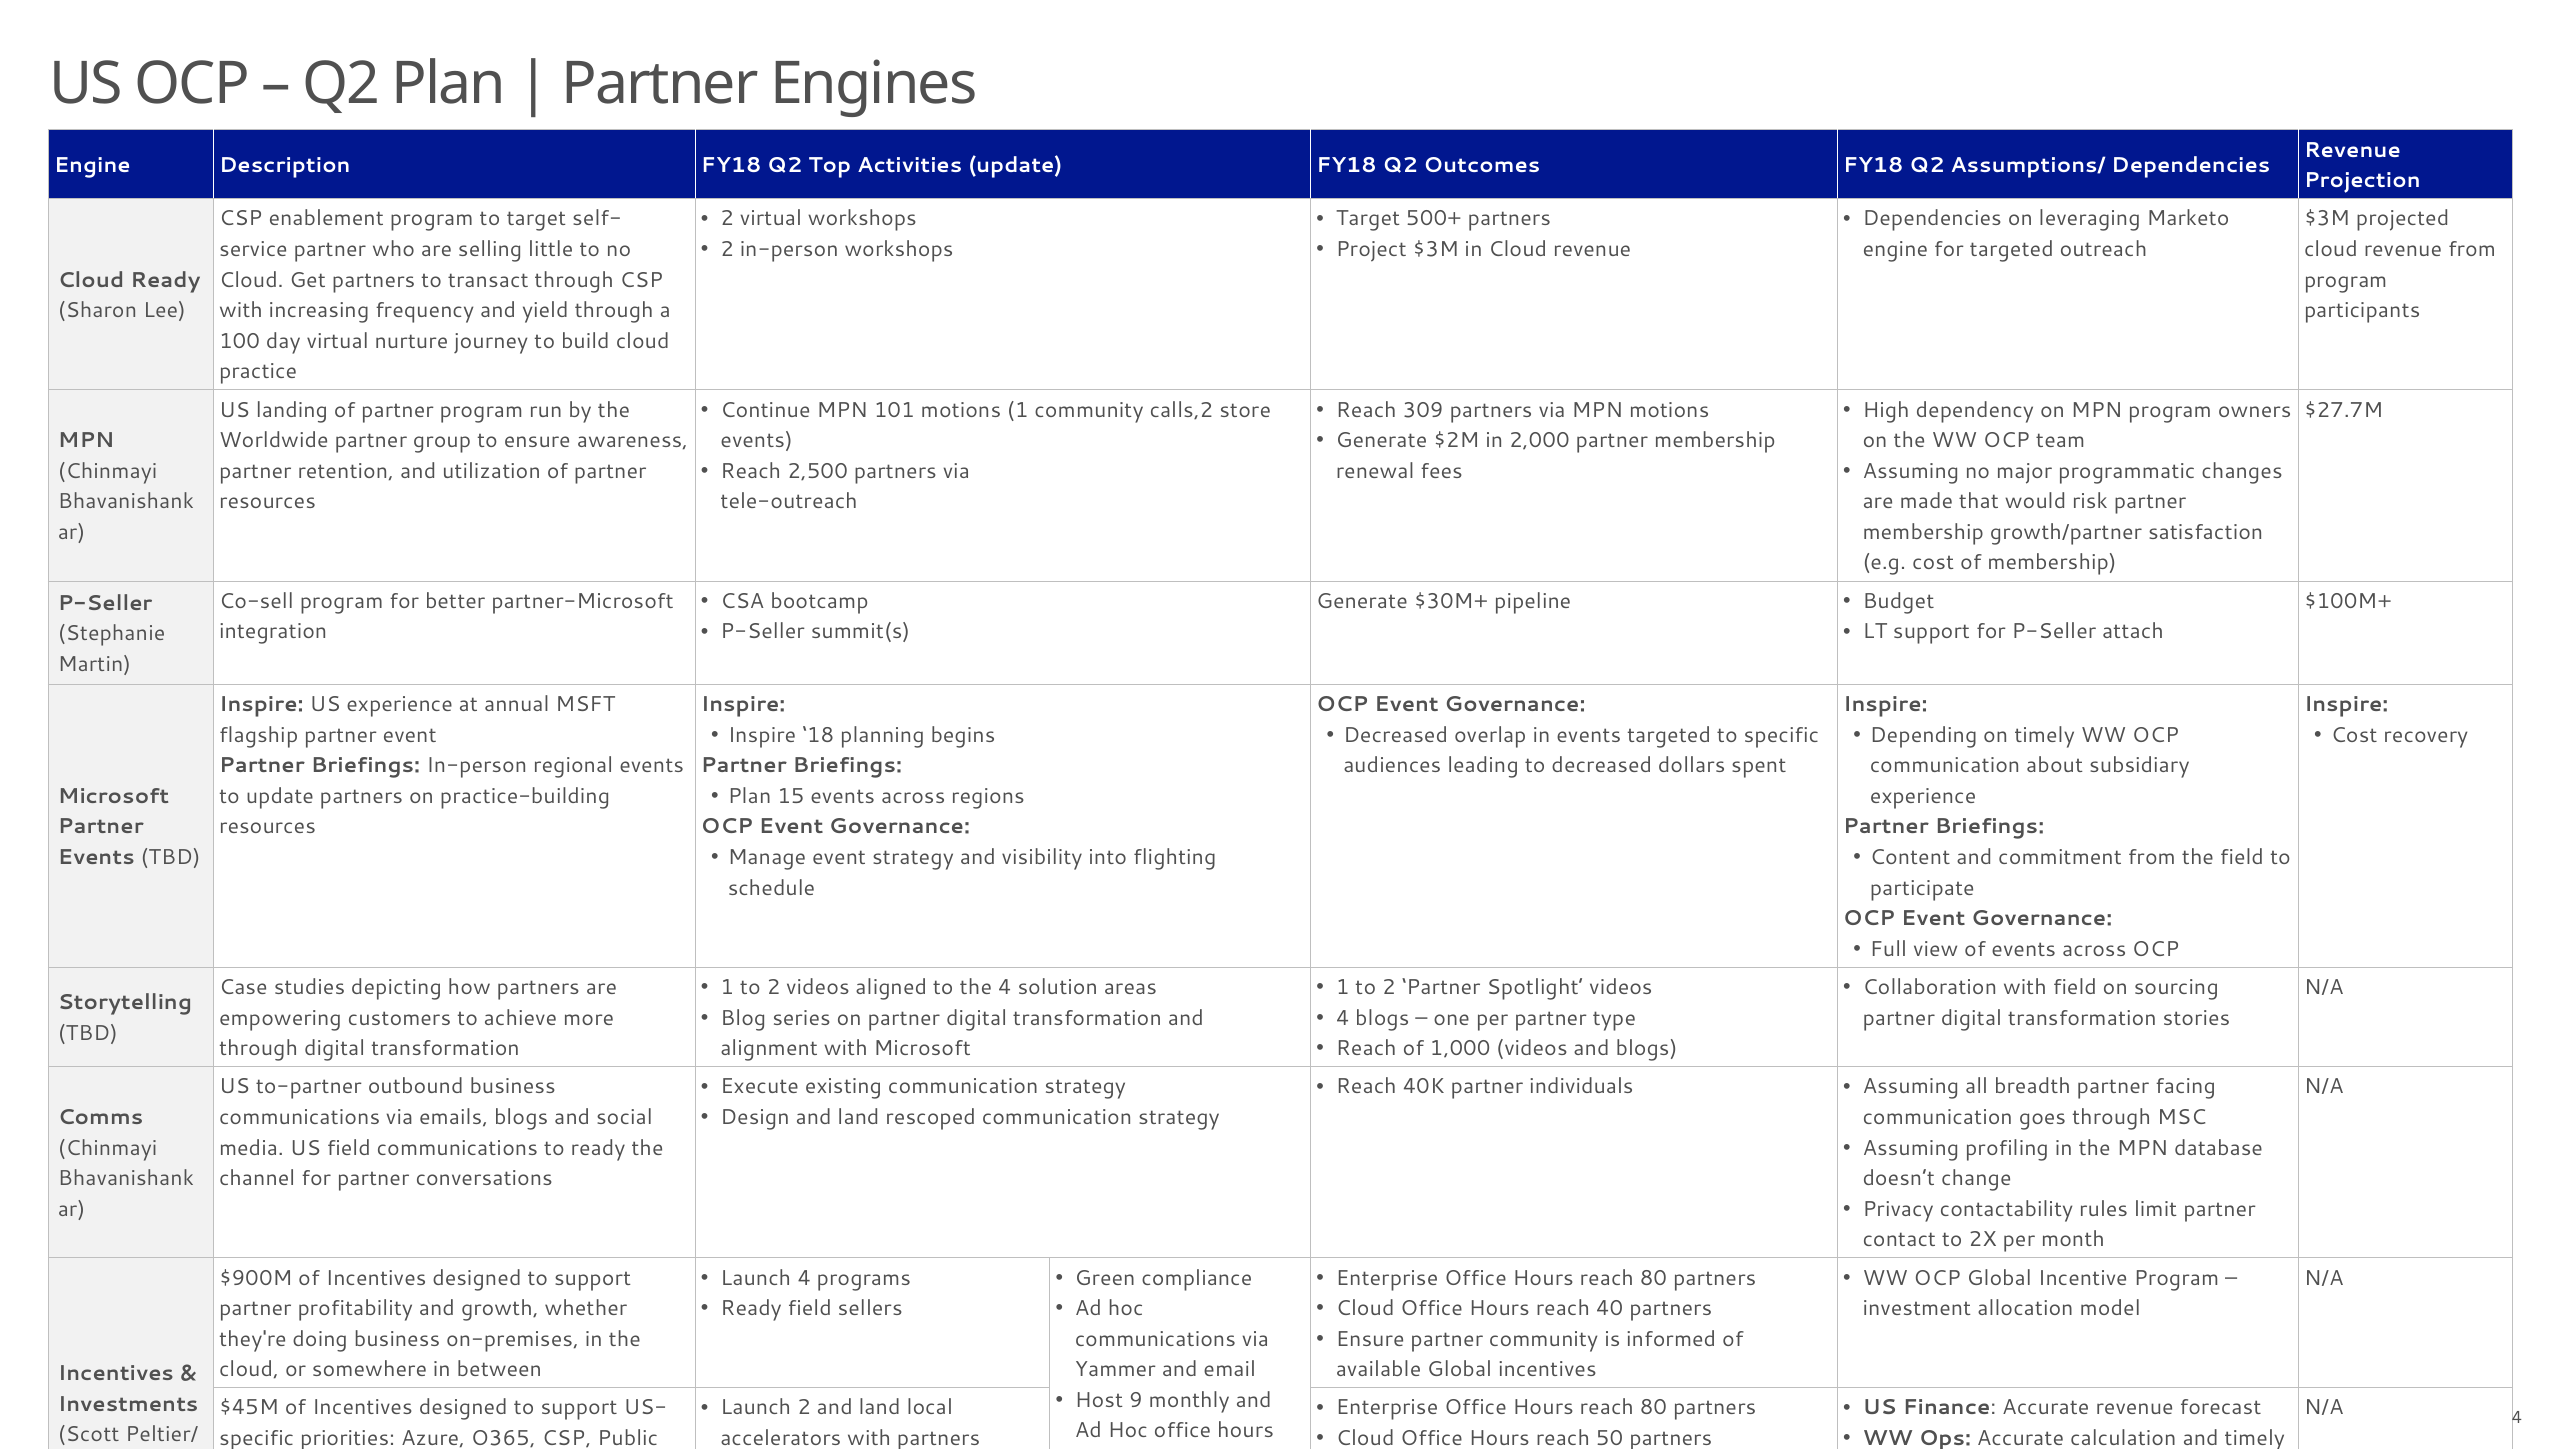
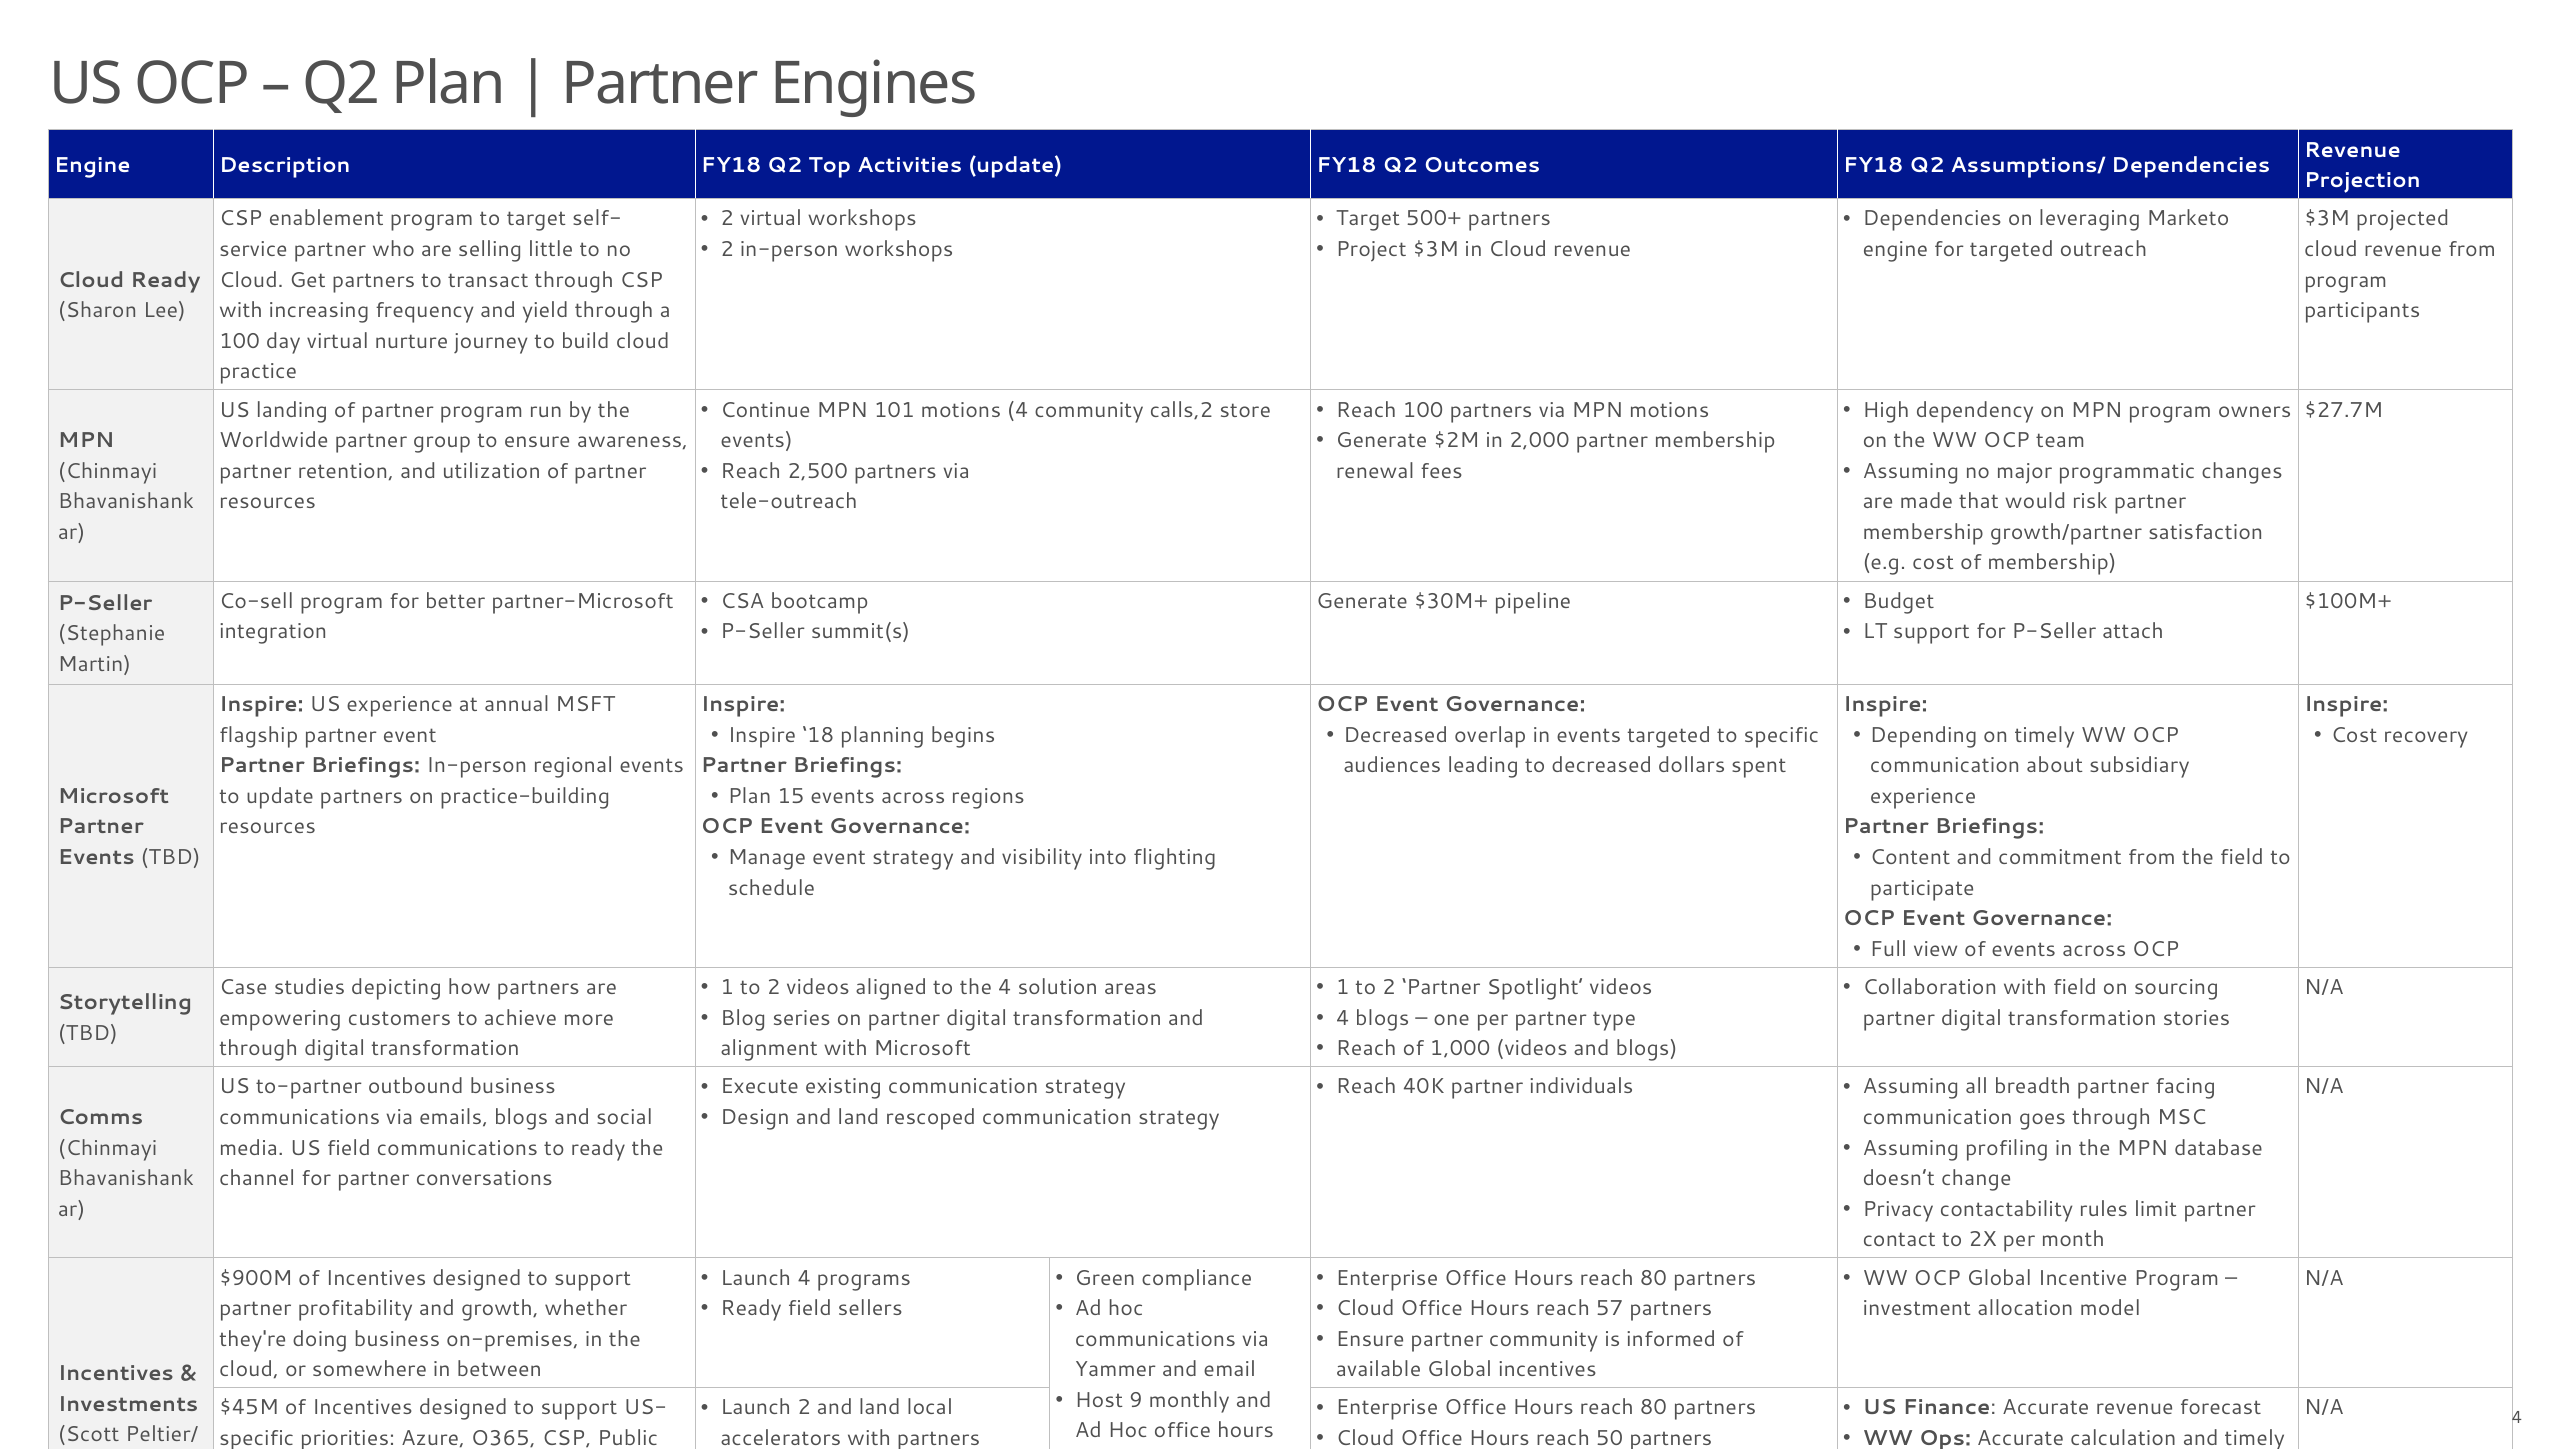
motions 1: 1 -> 4
Reach 309: 309 -> 100
40: 40 -> 57
